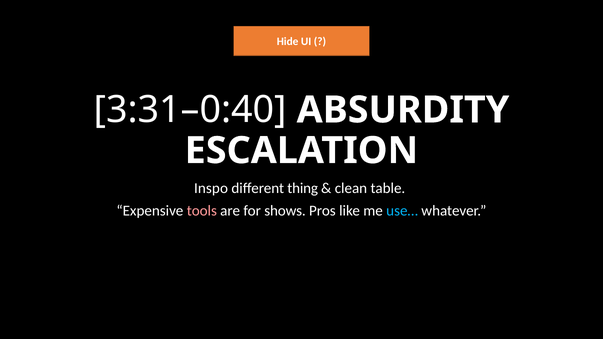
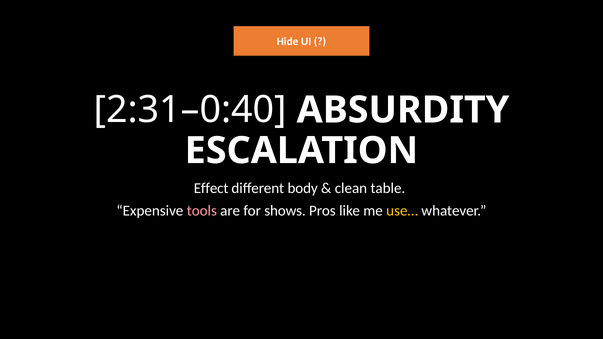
3:31–0:40: 3:31–0:40 -> 2:31–0:40
Inspo: Inspo -> Effect
thing: thing -> body
use… colour: light blue -> yellow
